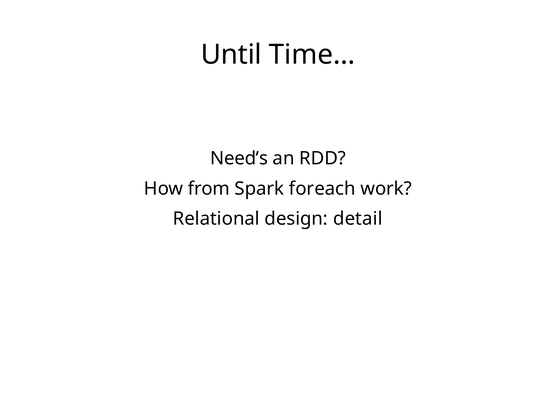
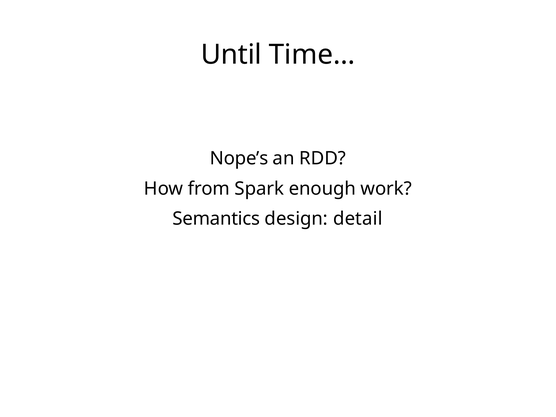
Need’s: Need’s -> Nope’s
foreach: foreach -> enough
Relational: Relational -> Semantics
